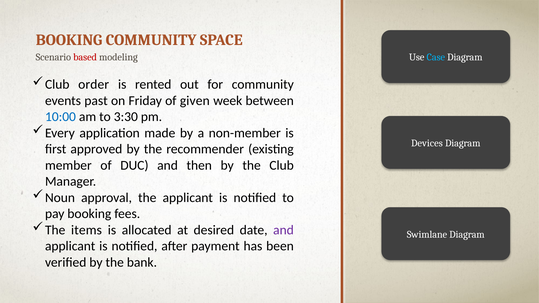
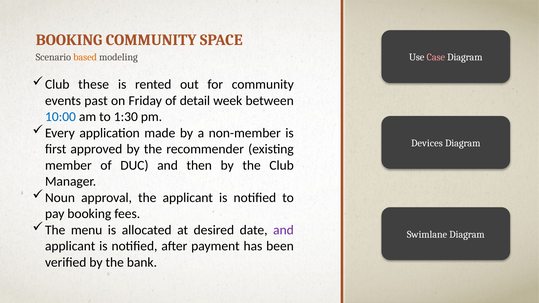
based colour: red -> orange
Case colour: light blue -> pink
order: order -> these
given: given -> detail
3:30: 3:30 -> 1:30
items: items -> menu
